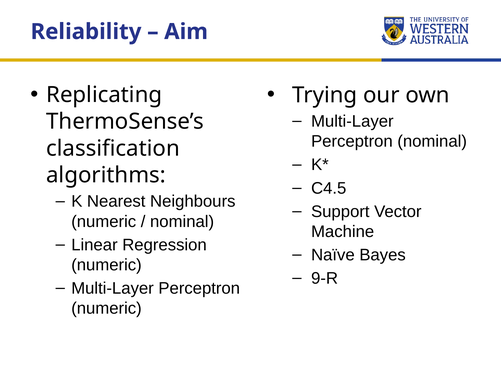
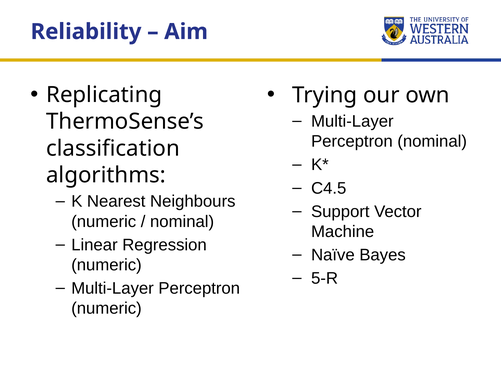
9-R: 9-R -> 5-R
